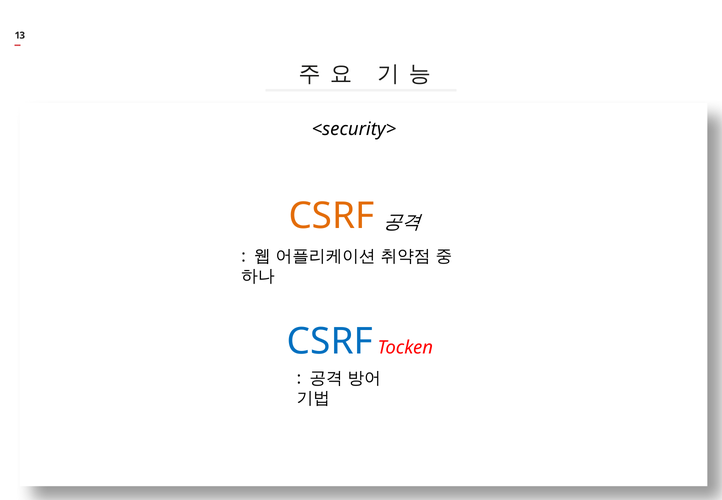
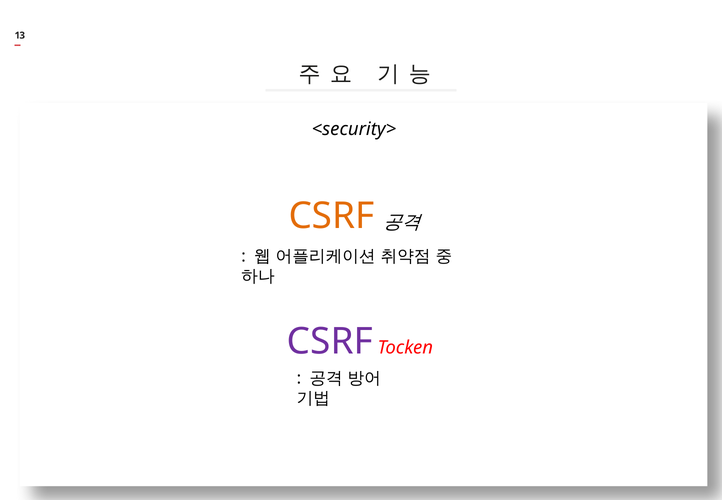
CSRF at (330, 341) colour: blue -> purple
